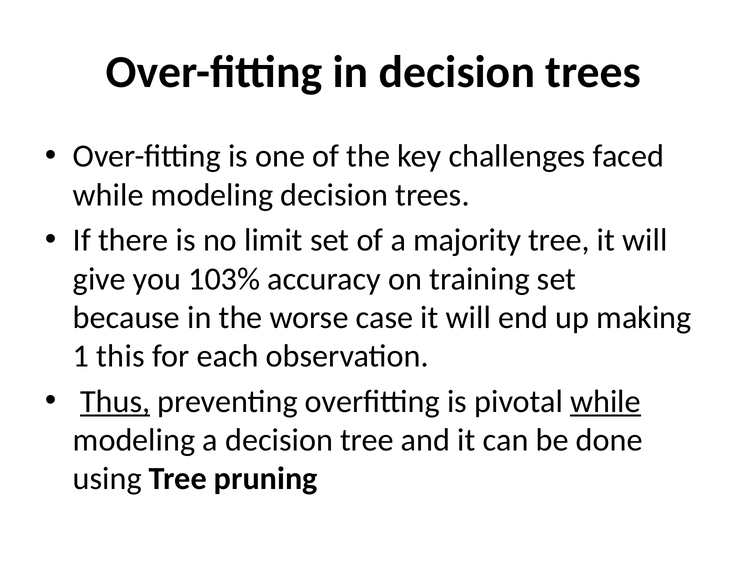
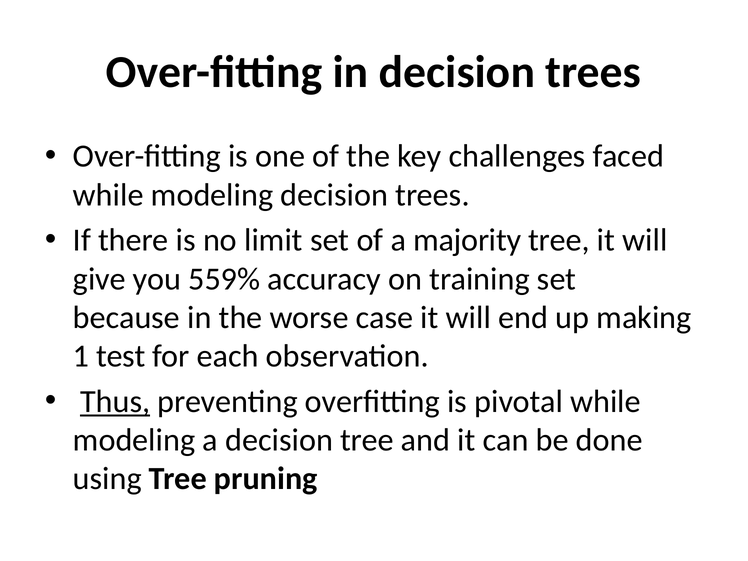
103%: 103% -> 559%
this: this -> test
while at (605, 402) underline: present -> none
